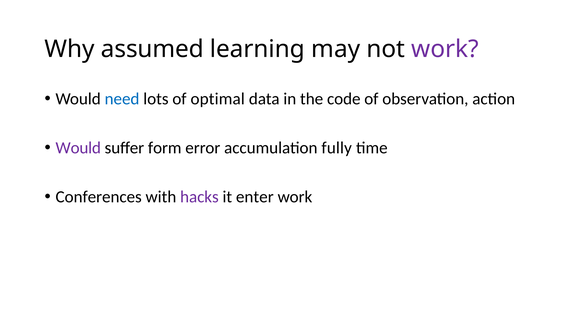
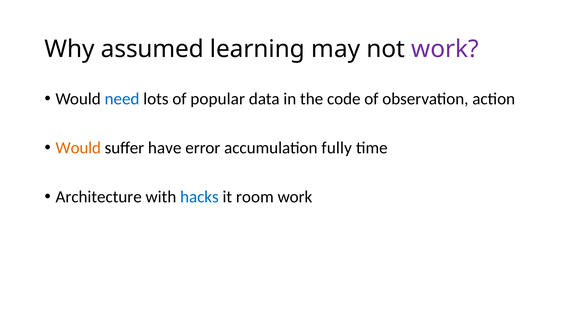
optimal: optimal -> popular
Would at (78, 148) colour: purple -> orange
form: form -> have
Conferences: Conferences -> Architecture
hacks colour: purple -> blue
enter: enter -> room
